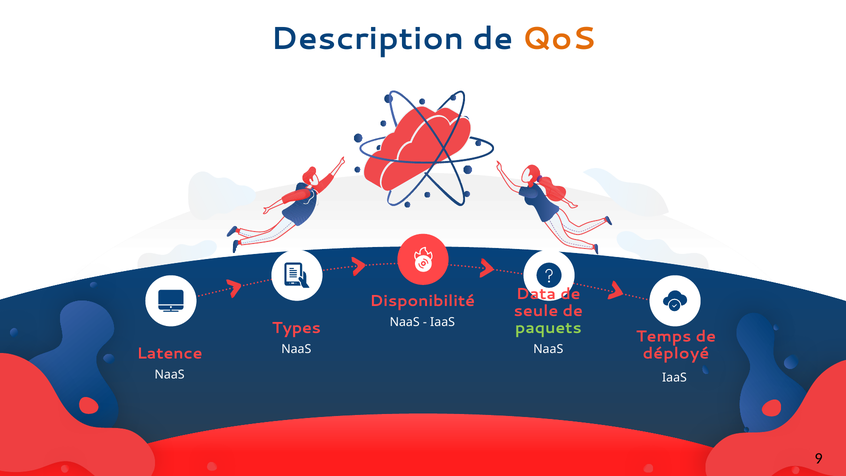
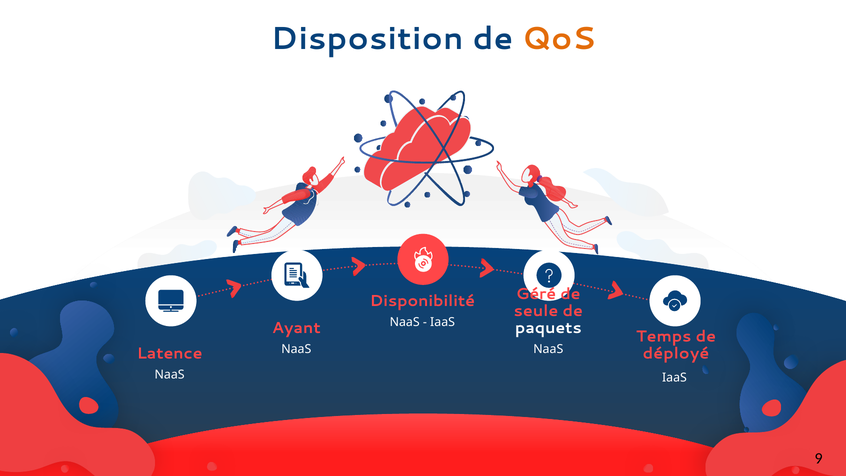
Description: Description -> Disposition
Data: Data -> Géré
paquets colour: light green -> white
Types: Types -> Ayant
